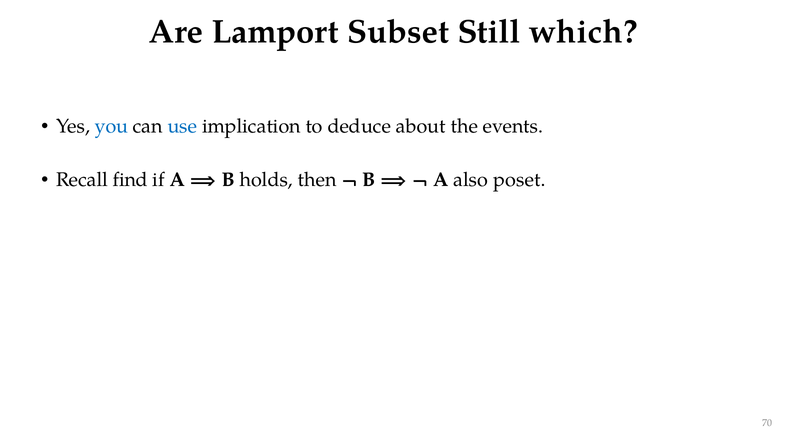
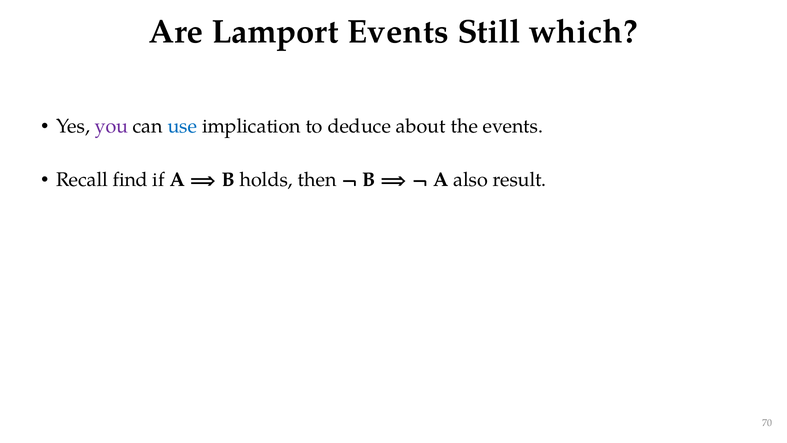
Lamport Subset: Subset -> Events
you colour: blue -> purple
poset: poset -> result
